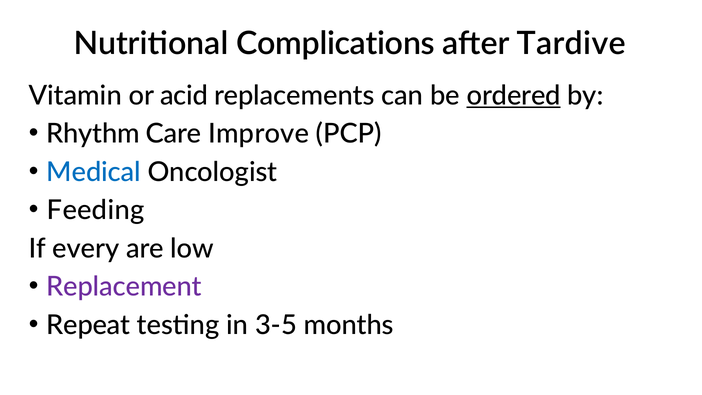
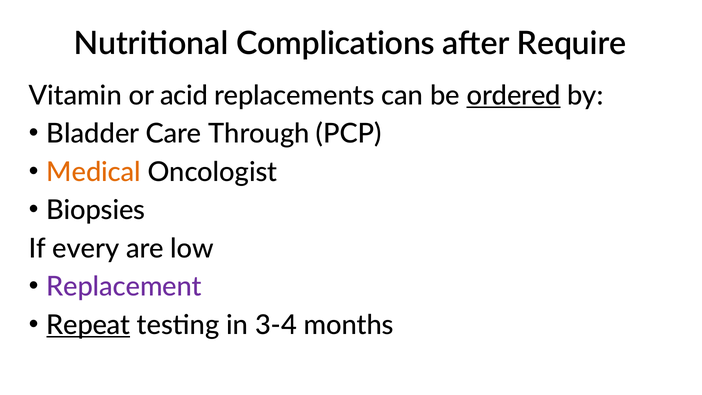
Tardive: Tardive -> Require
Rhythm: Rhythm -> Bladder
Improve: Improve -> Through
Medical colour: blue -> orange
Feeding: Feeding -> Biopsies
Repeat underline: none -> present
3-5: 3-5 -> 3-4
